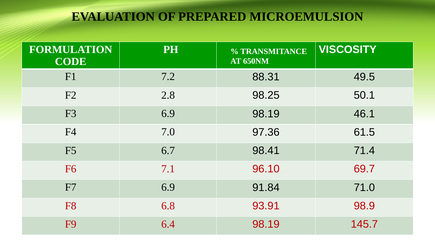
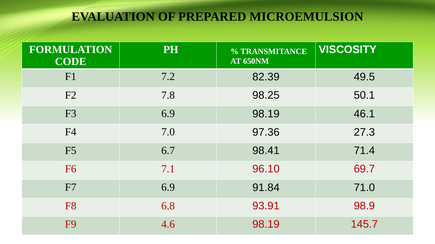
88.31: 88.31 -> 82.39
2.8: 2.8 -> 7.8
61.5: 61.5 -> 27.3
6.4: 6.4 -> 4.6
